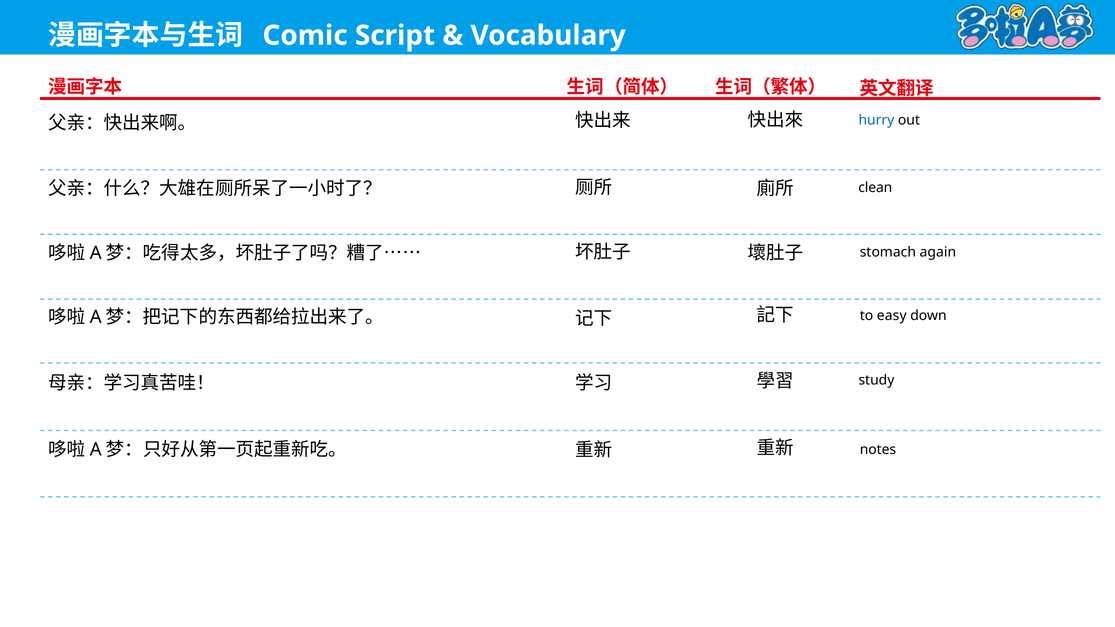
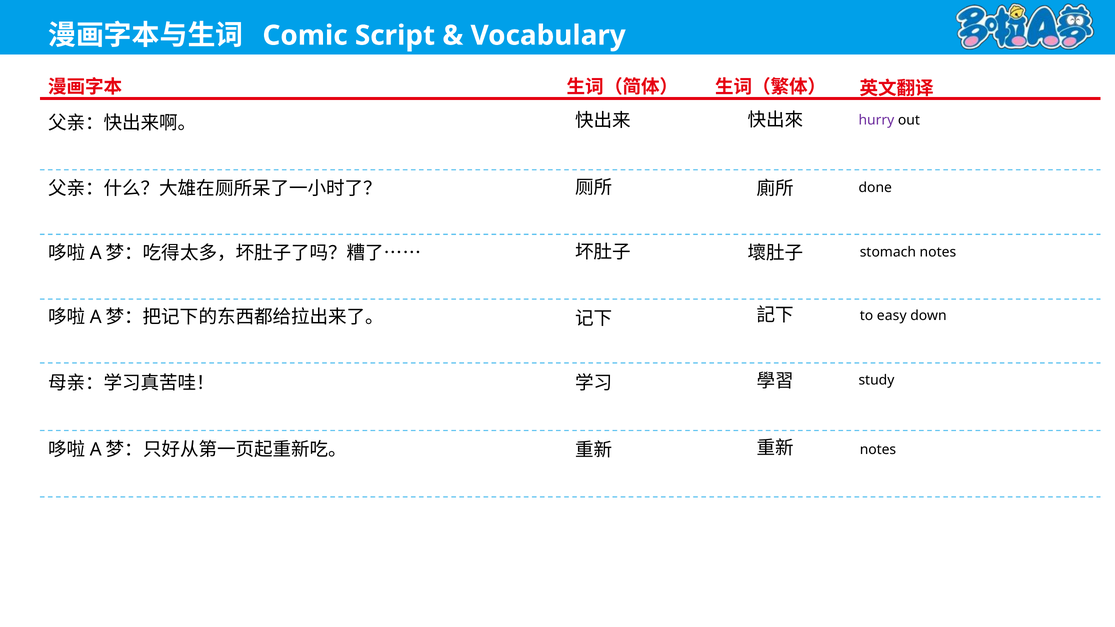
hurry colour: blue -> purple
clean: clean -> done
stomach again: again -> notes
